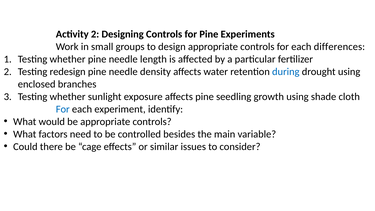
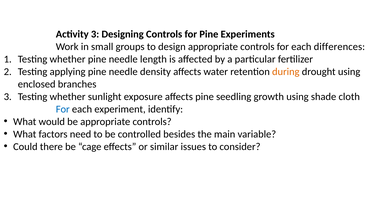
Activity 2: 2 -> 3
redesign: redesign -> applying
during colour: blue -> orange
